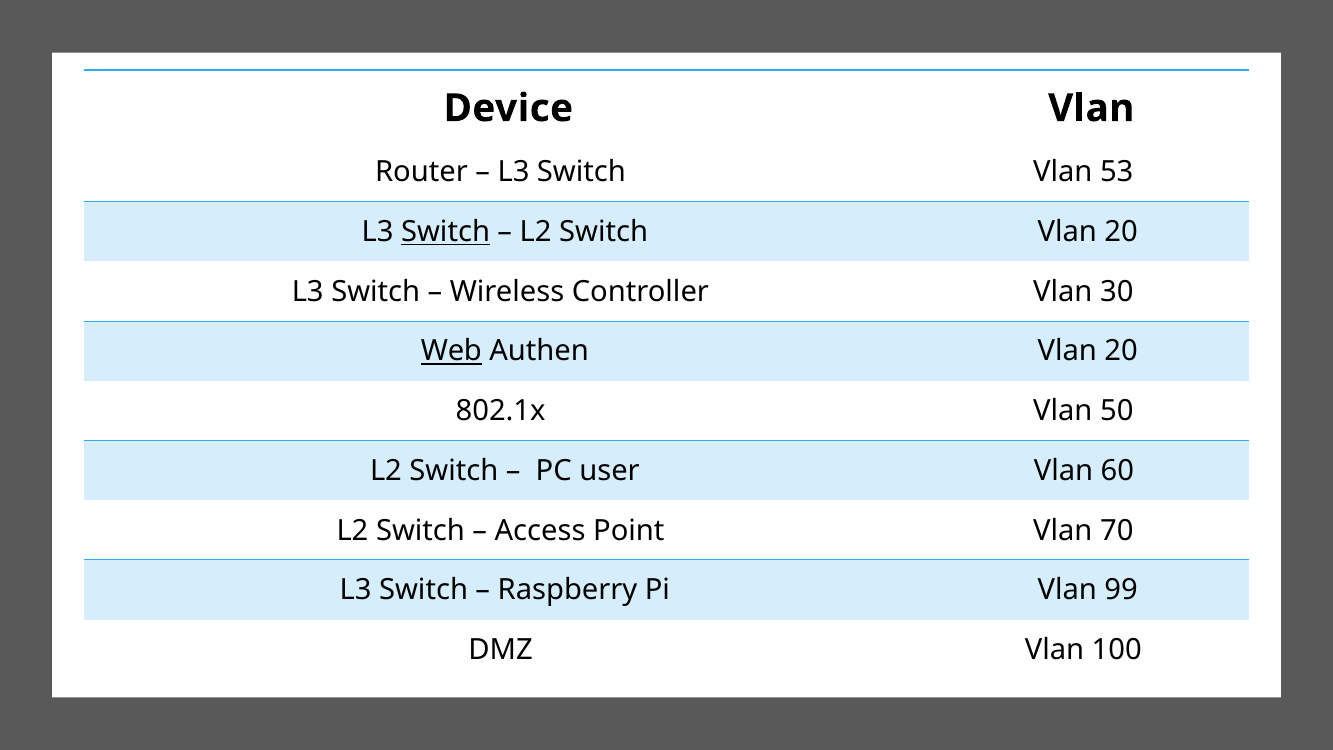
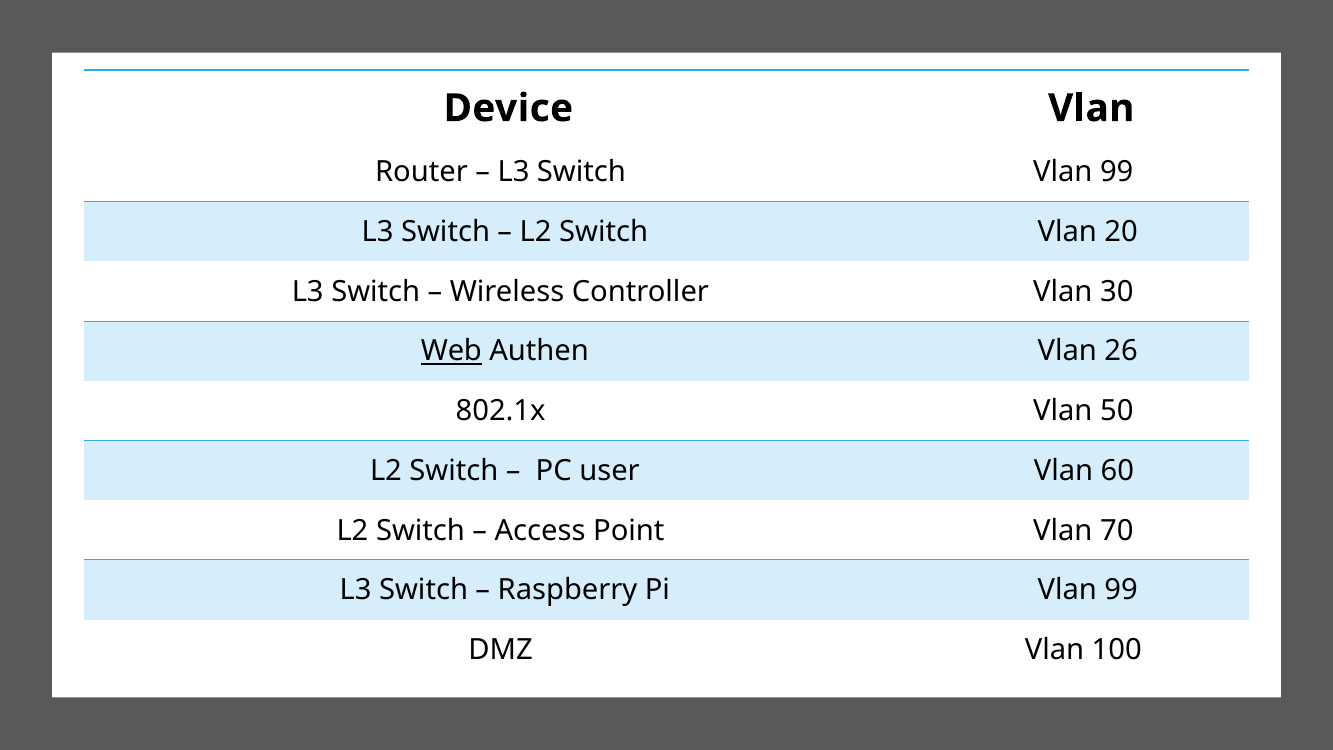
Switch Vlan 53: 53 -> 99
Switch at (446, 232) underline: present -> none
Authen Vlan 20: 20 -> 26
